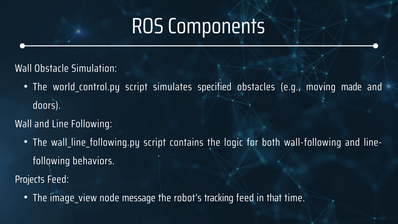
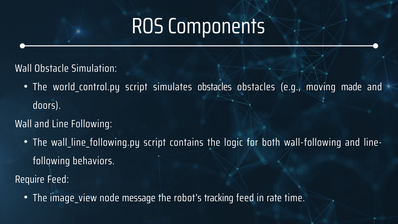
simulates specified: specified -> obstacles
Projects: Projects -> Require
that: that -> rate
